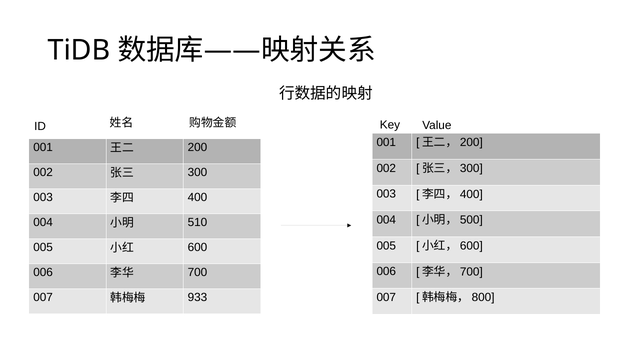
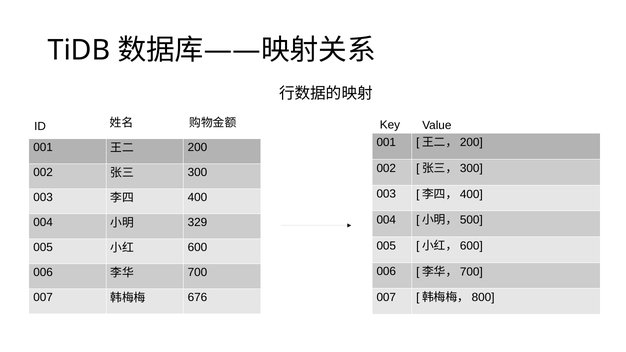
510: 510 -> 329
933: 933 -> 676
